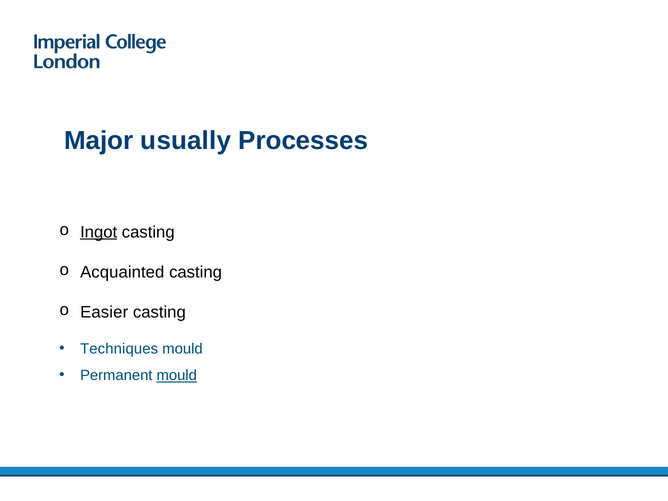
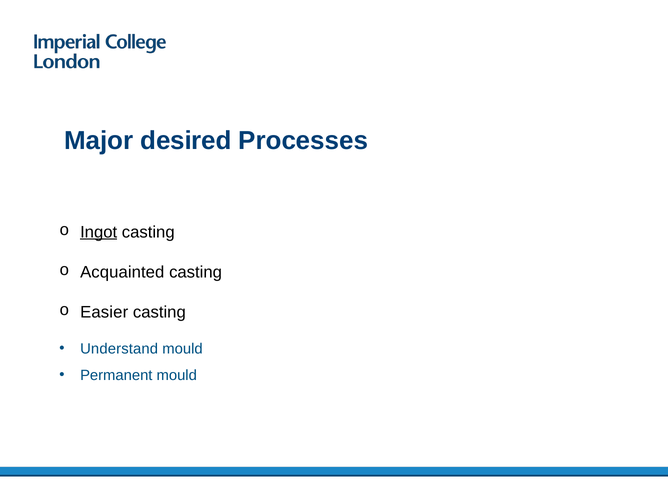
usually: usually -> desired
Techniques: Techniques -> Understand
mould at (177, 375) underline: present -> none
